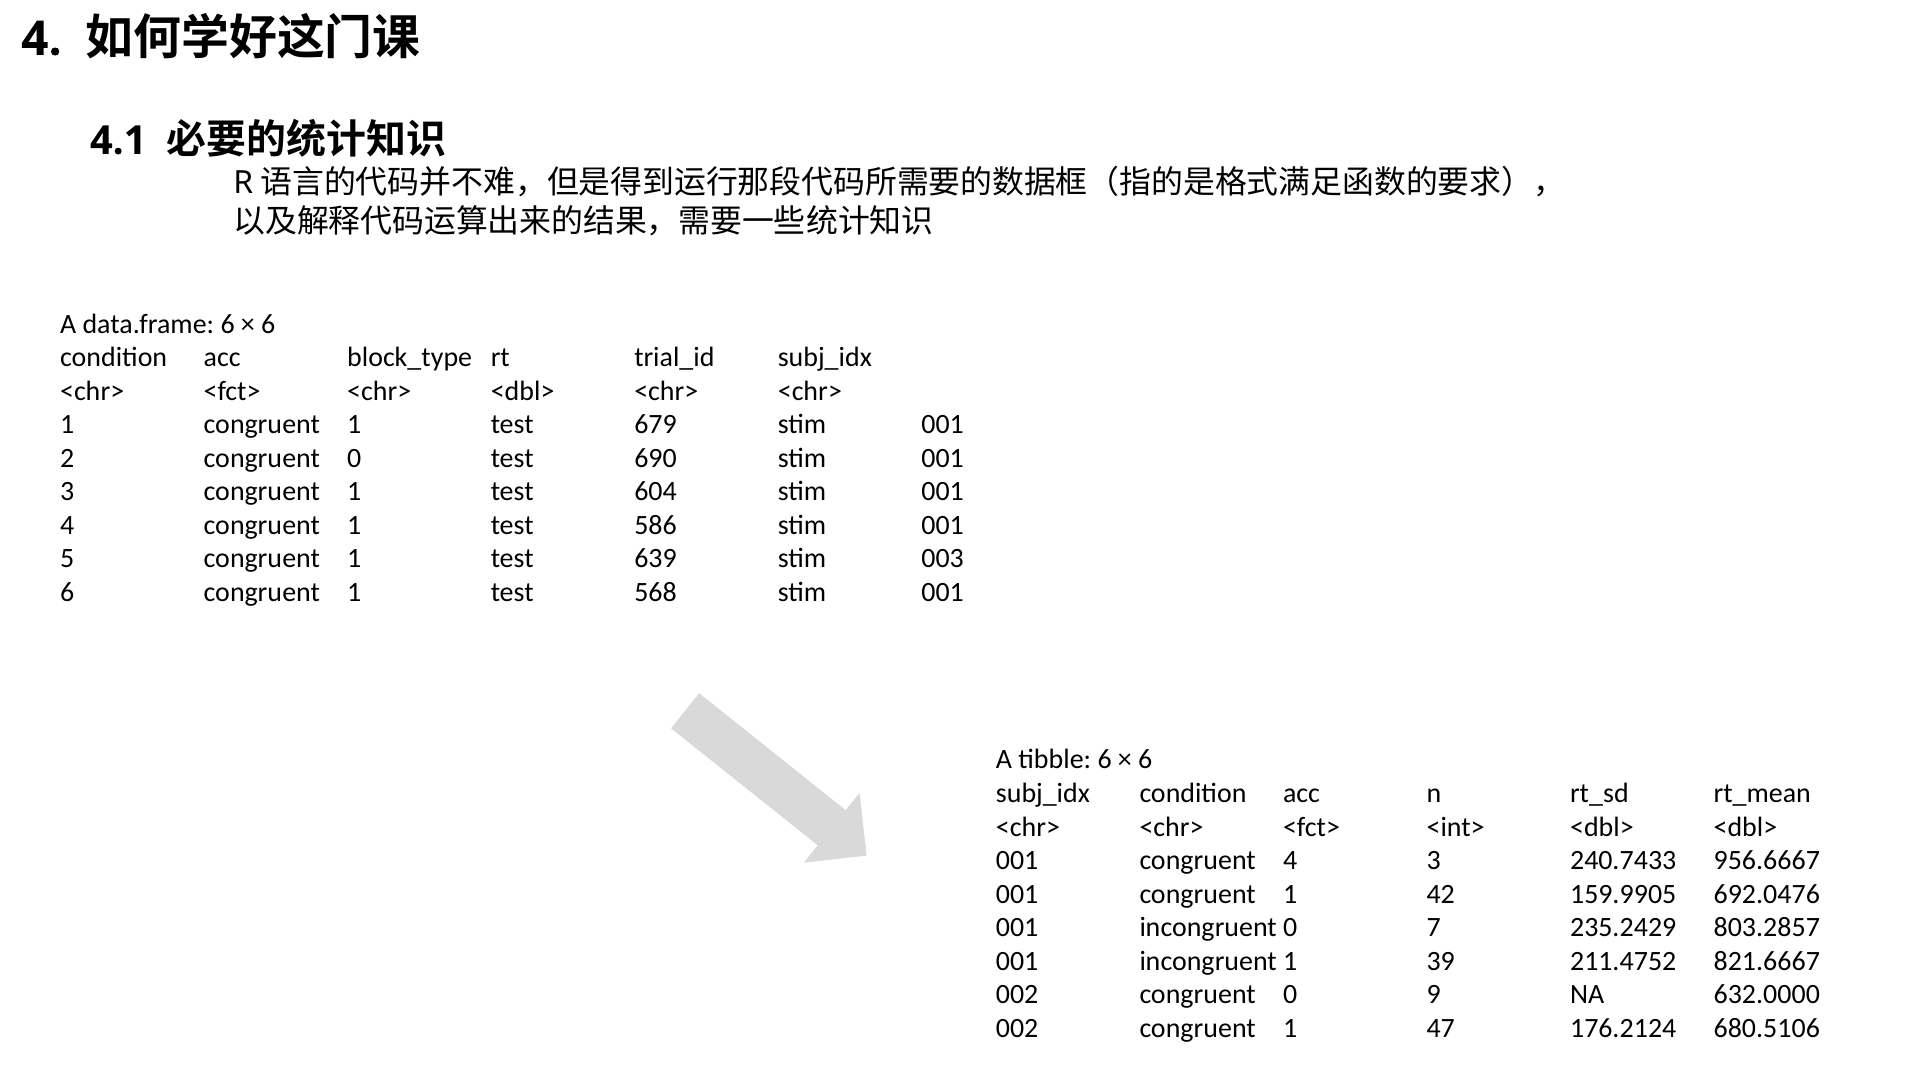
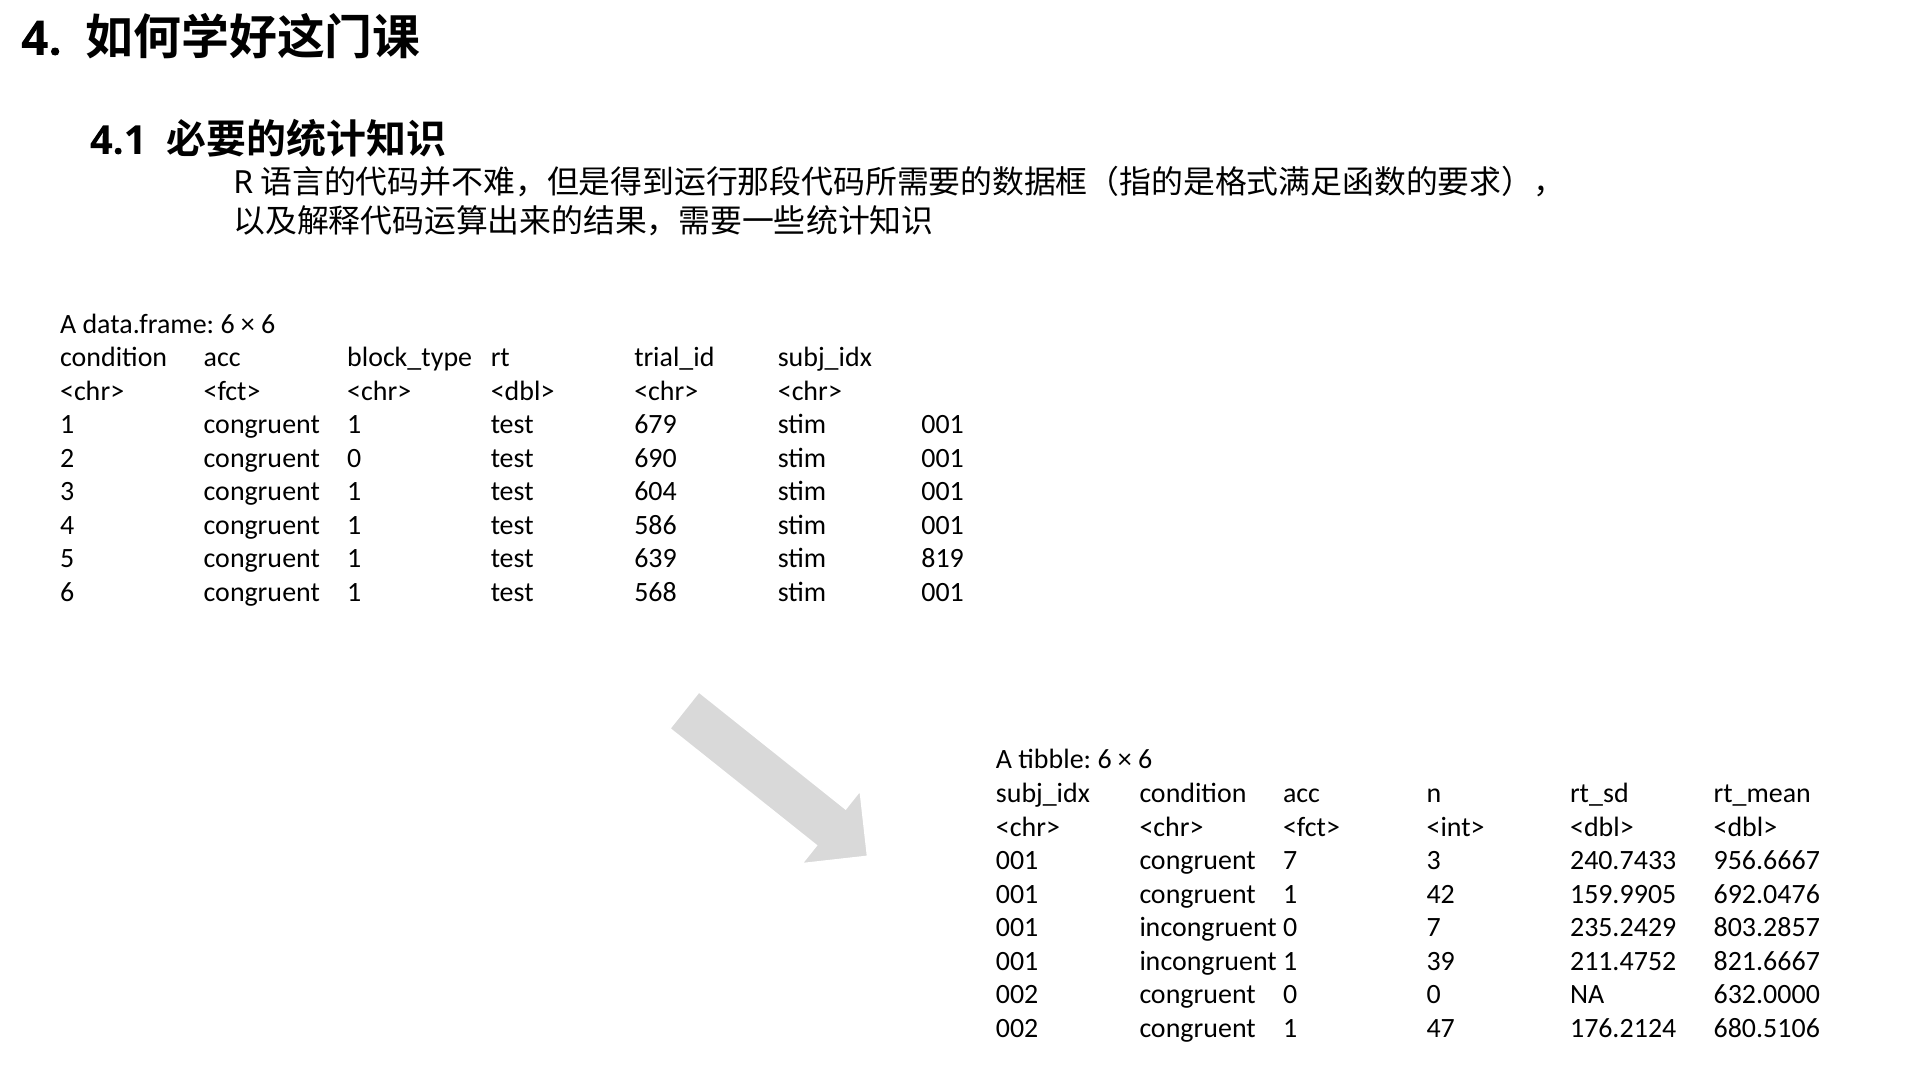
003: 003 -> 819
congruent 4: 4 -> 7
0 9: 9 -> 0
